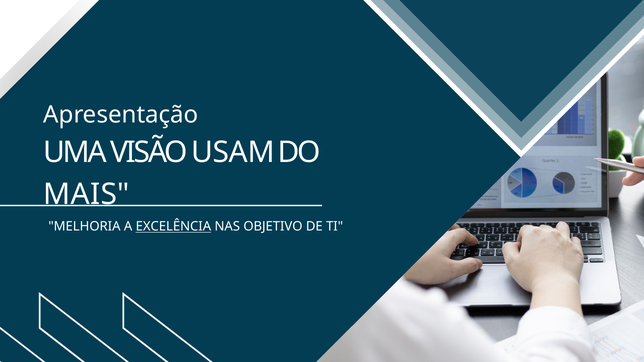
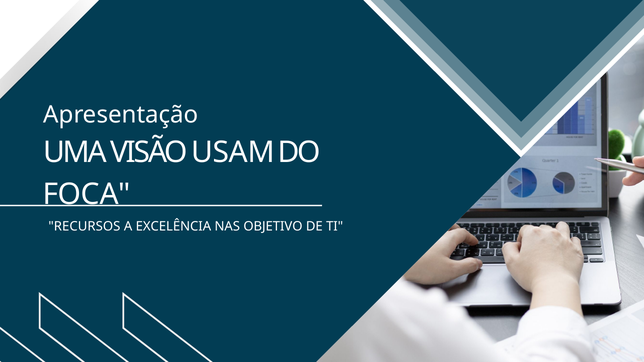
MAIS: MAIS -> FOCA
MELHORIA: MELHORIA -> RECURSOS
EXCELÊNCIA underline: present -> none
